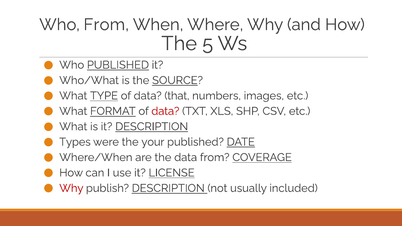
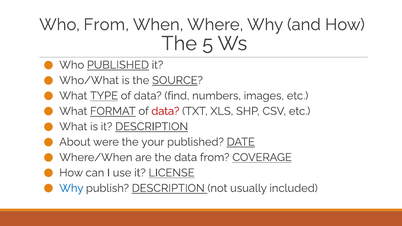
that: that -> find
Types: Types -> About
Why at (71, 188) colour: red -> blue
